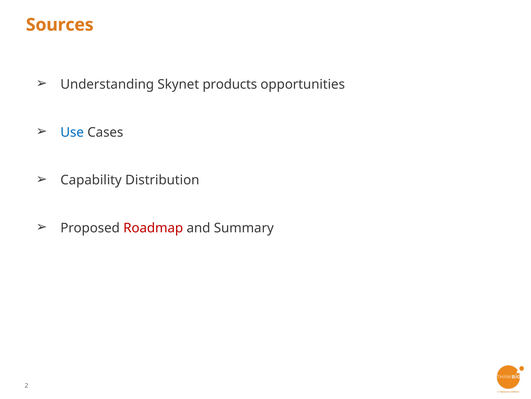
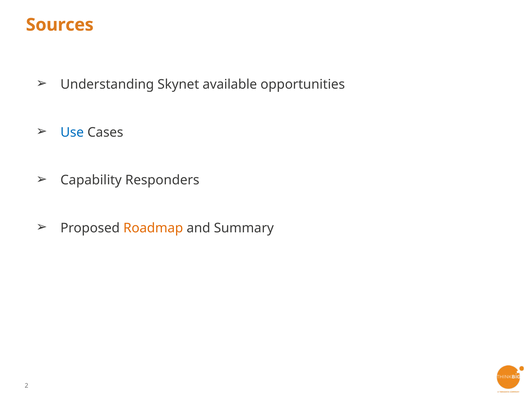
products: products -> available
Distribution: Distribution -> Responders
Roadmap colour: red -> orange
